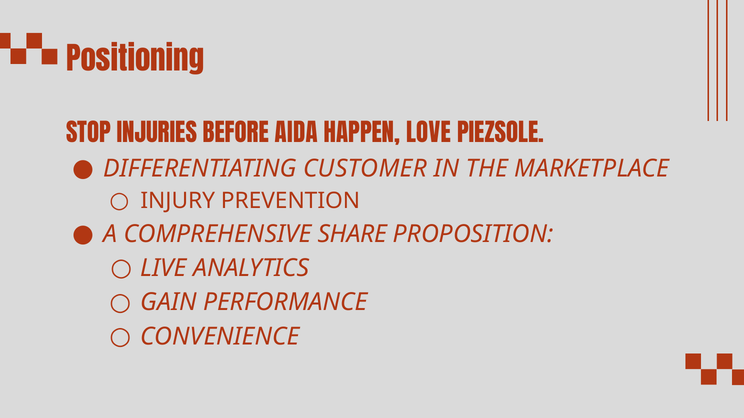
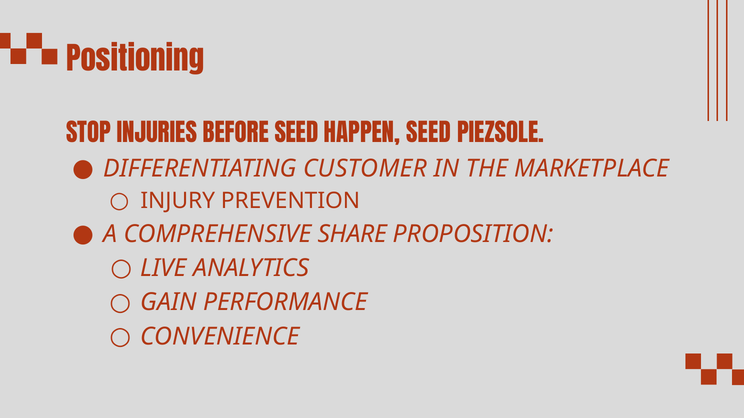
BEFORE AIDA: AIDA -> SEED
HAPPEN LOVE: LOVE -> SEED
